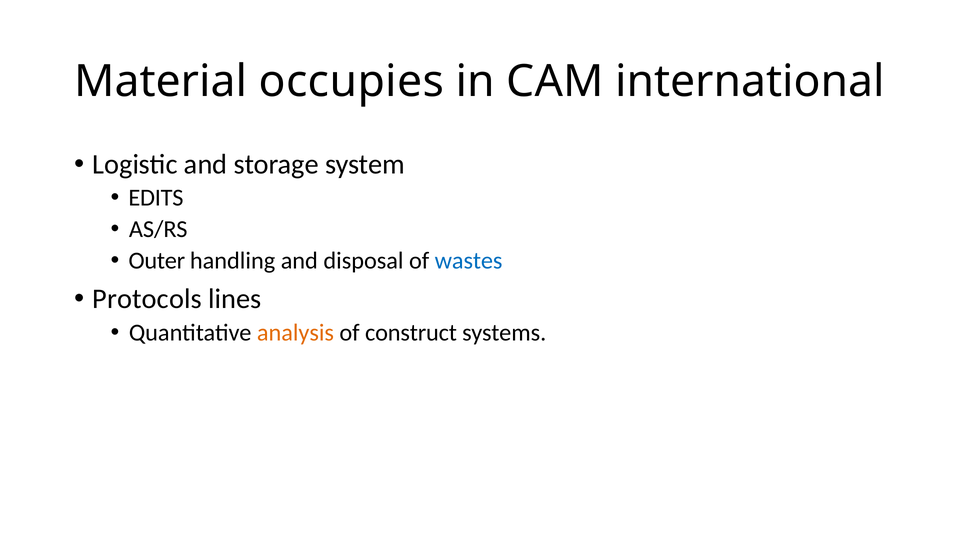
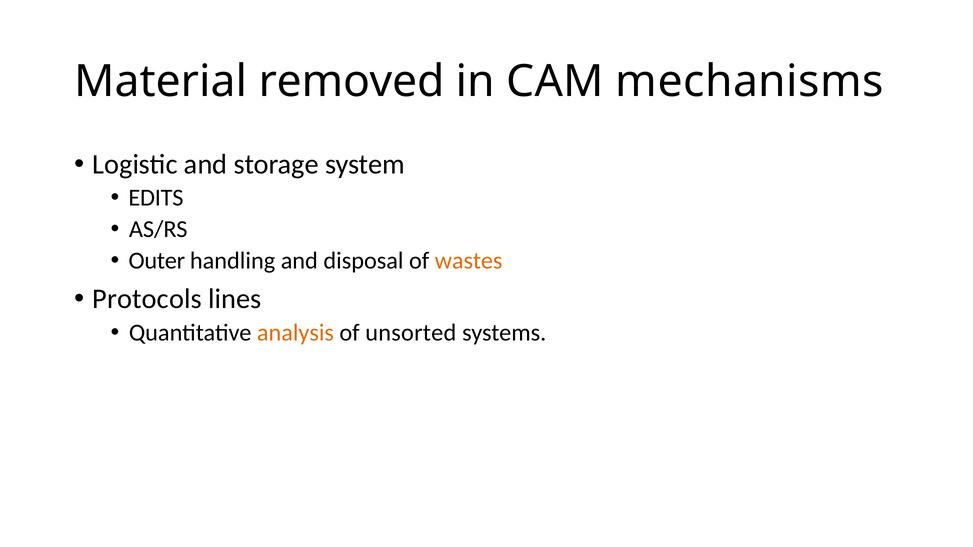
occupies: occupies -> removed
international: international -> mechanisms
wastes colour: blue -> orange
construct: construct -> unsorted
